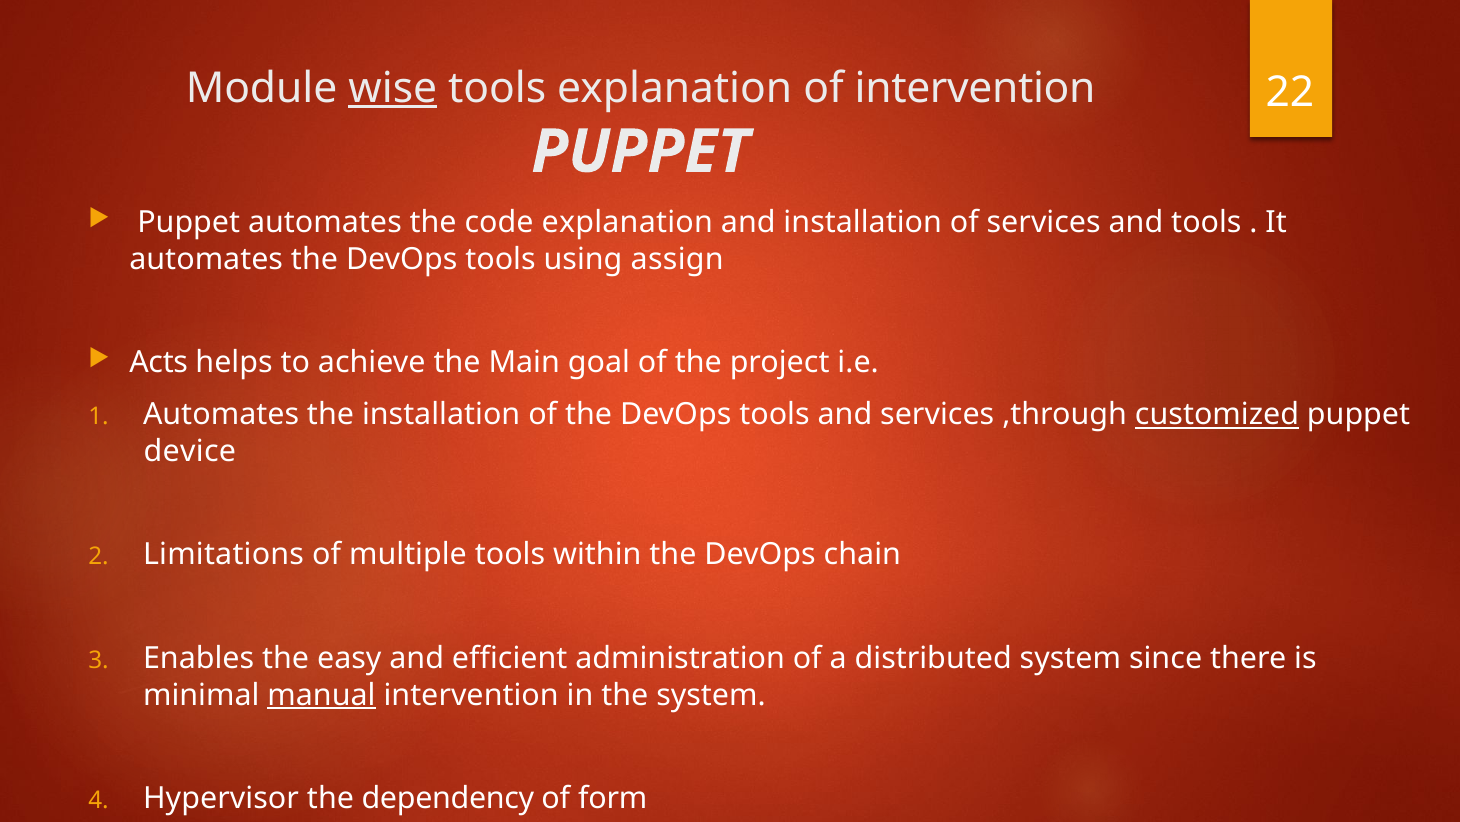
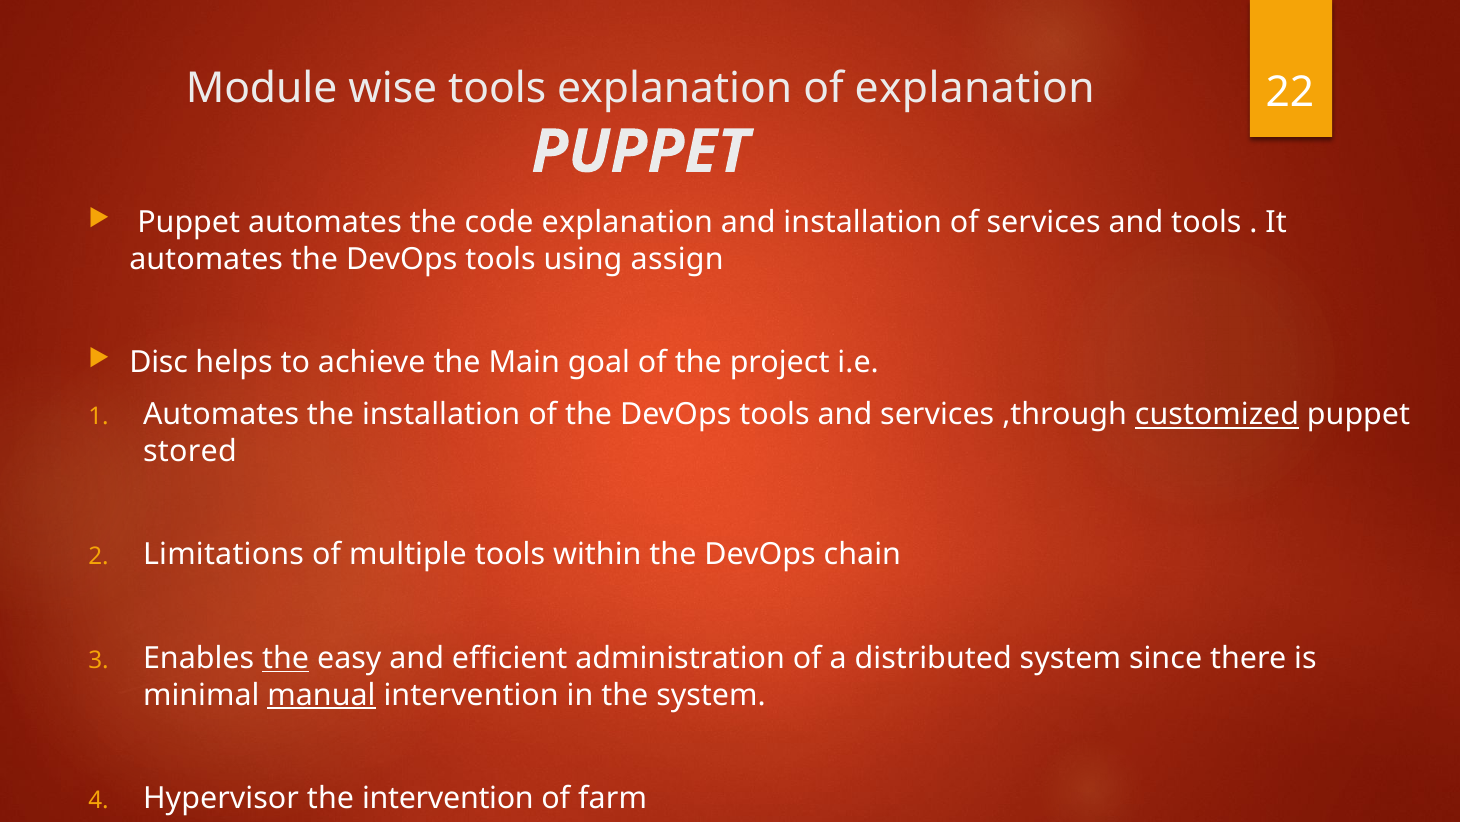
wise underline: present -> none
of intervention: intervention -> explanation
Acts: Acts -> Disc
device: device -> stored
the at (286, 658) underline: none -> present
the dependency: dependency -> intervention
form: form -> farm
